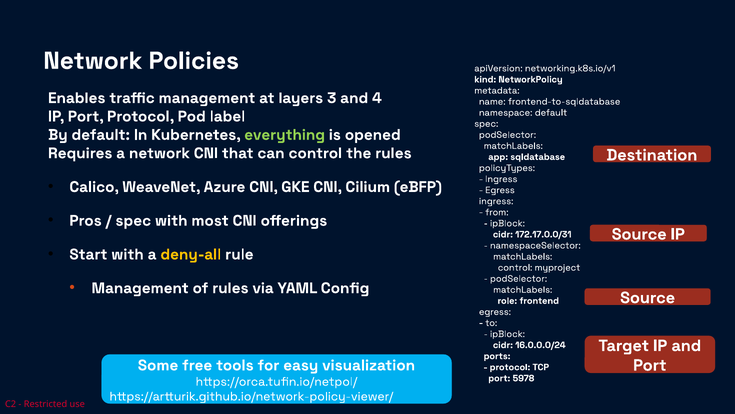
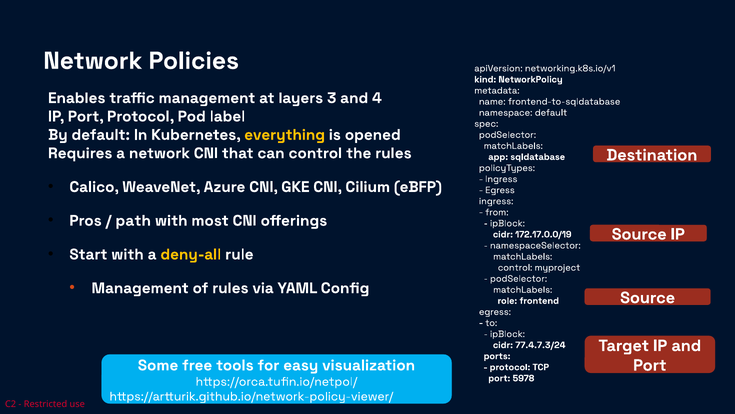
everything colour: light green -> yellow
spec at (133, 220): spec -> path
172.17.0.0/31: 172.17.0.0/31 -> 172.17.0.0/19
16.0.0.0/24: 16.0.0.0/24 -> 77.4.7.3/24
